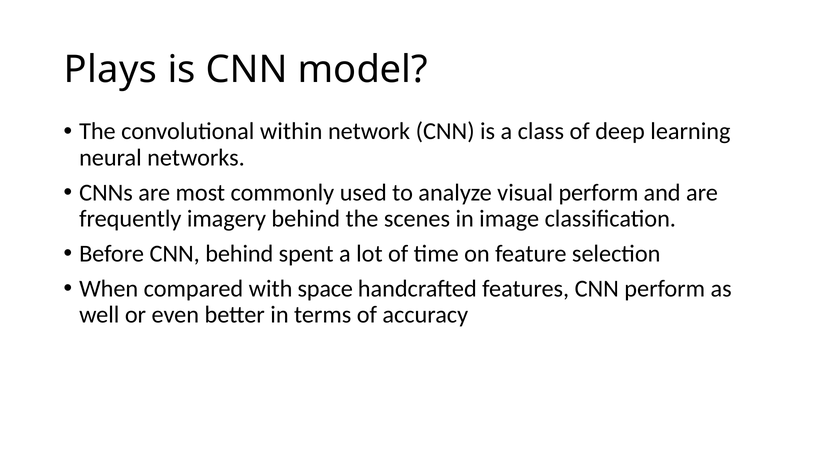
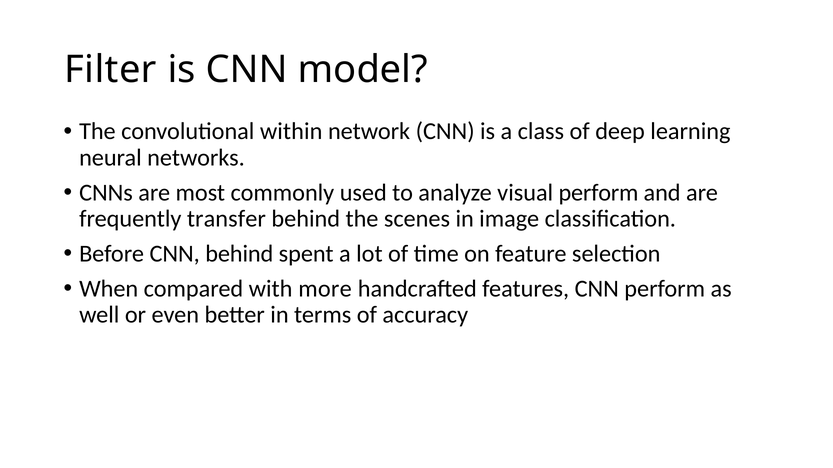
Plays: Plays -> Filter
imagery: imagery -> transfer
space: space -> more
